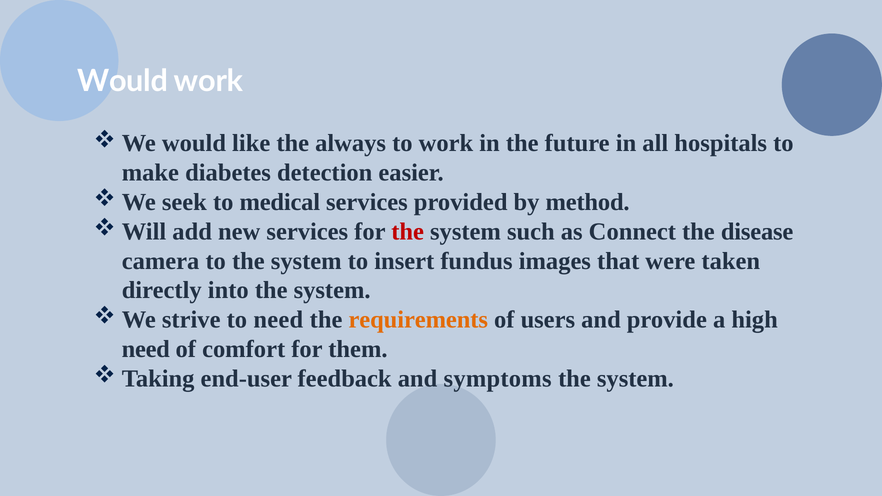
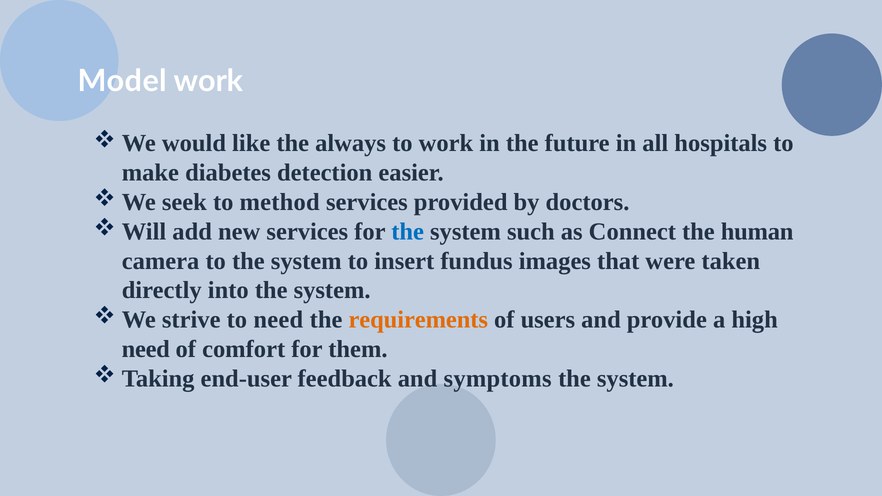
Would at (123, 81): Would -> Model
medical: medical -> method
method: method -> doctors
the at (408, 232) colour: red -> blue
disease: disease -> human
